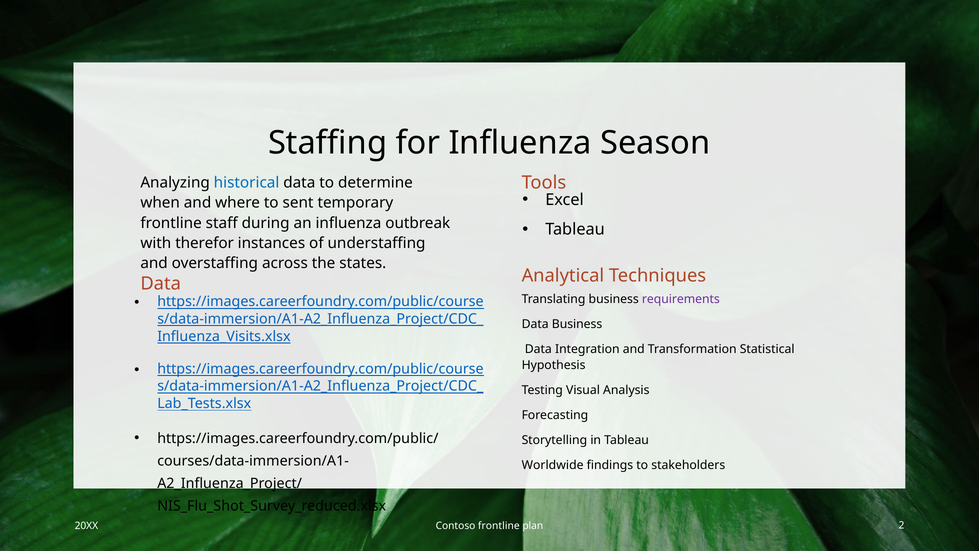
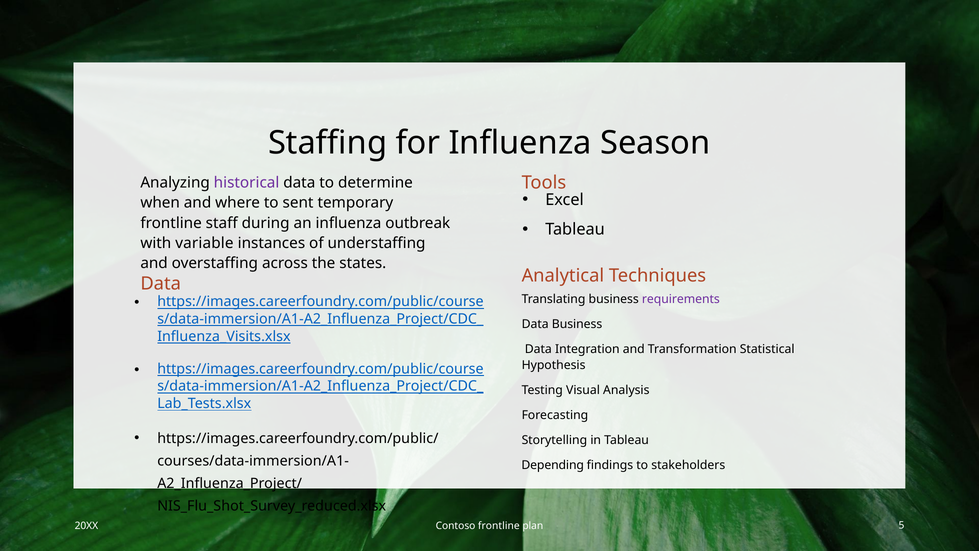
historical colour: blue -> purple
therefor: therefor -> variable
Worldwide: Worldwide -> Depending
2: 2 -> 5
